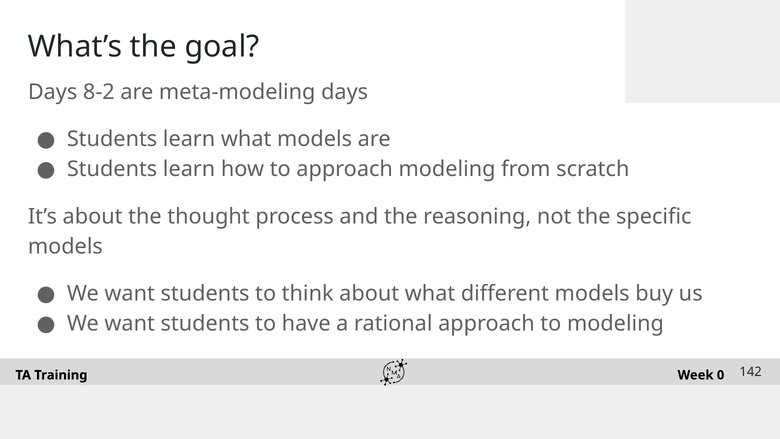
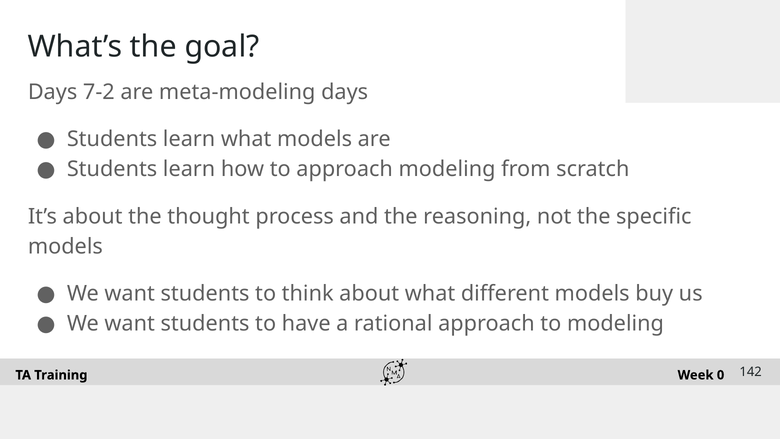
8-2: 8-2 -> 7-2
